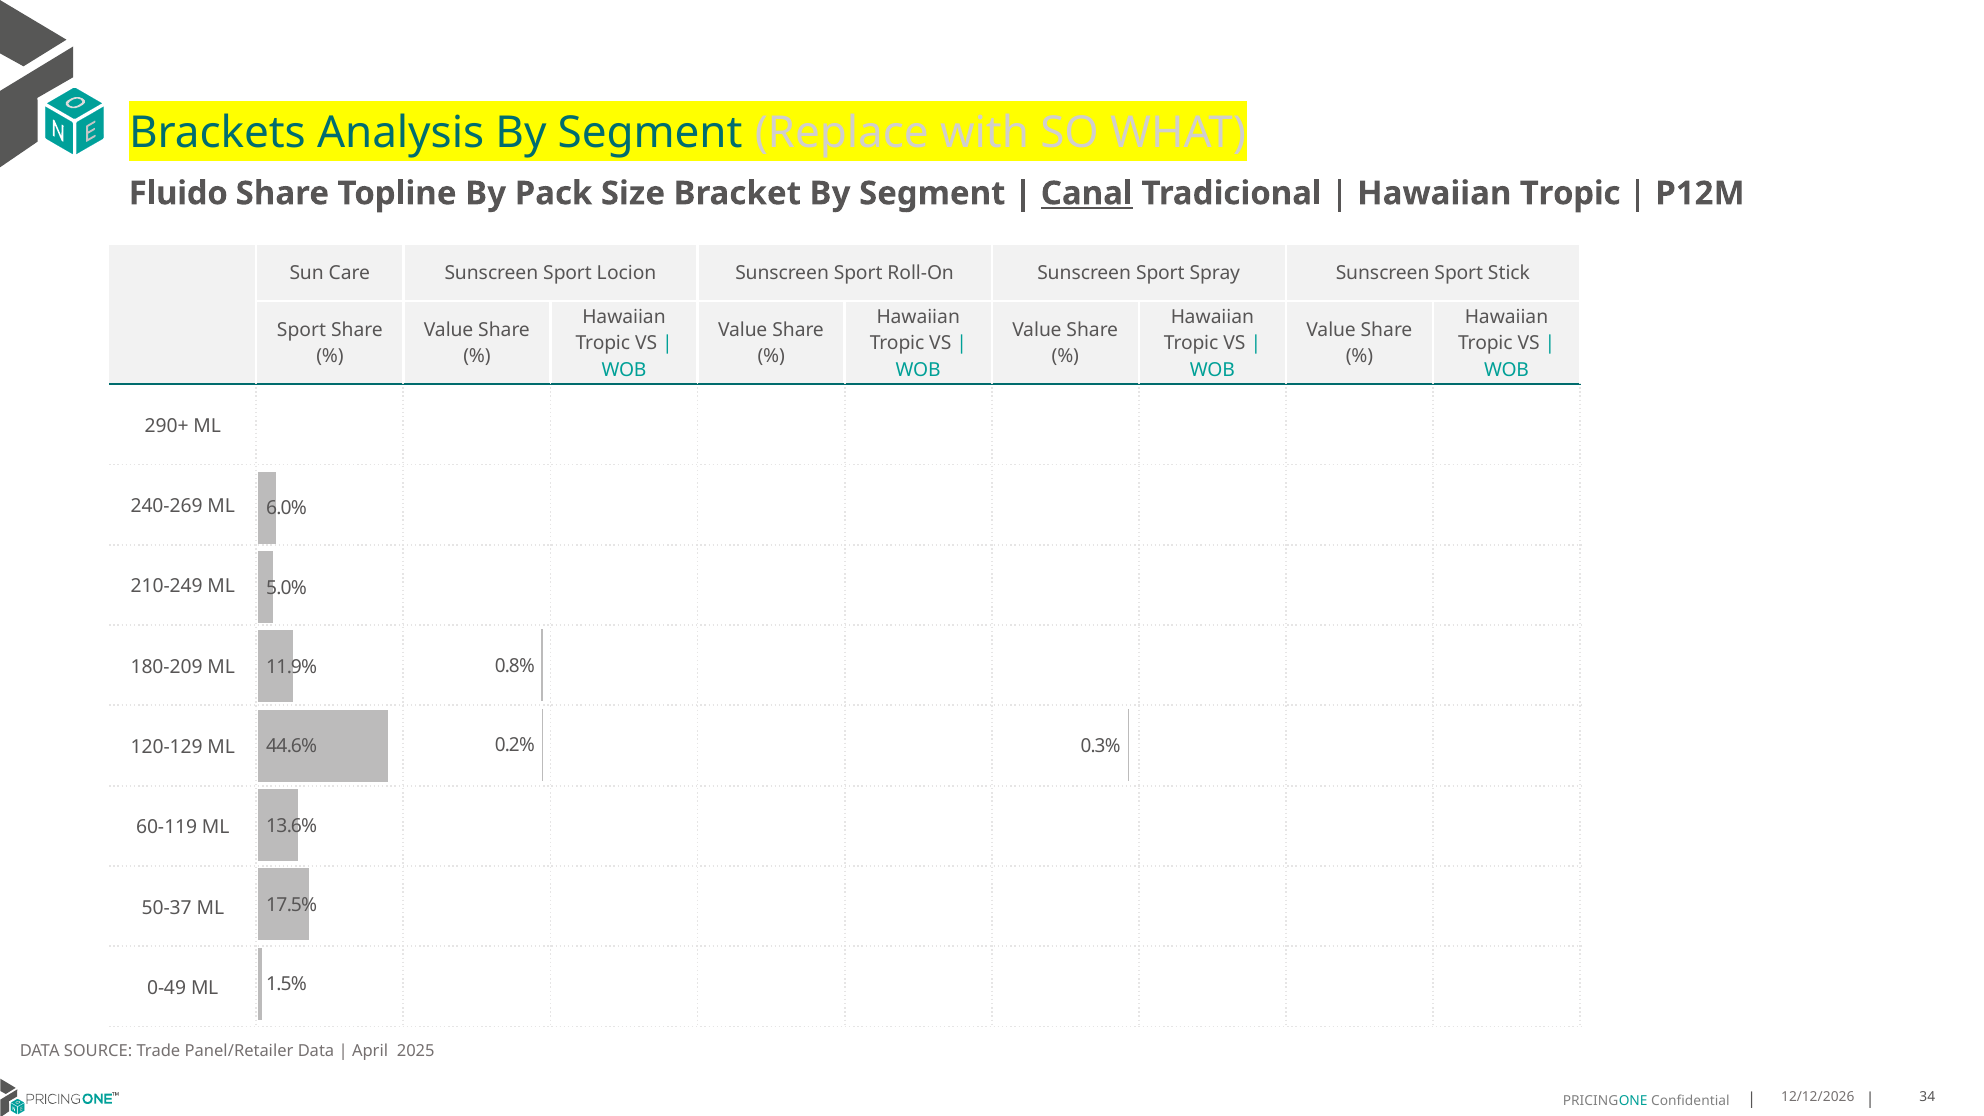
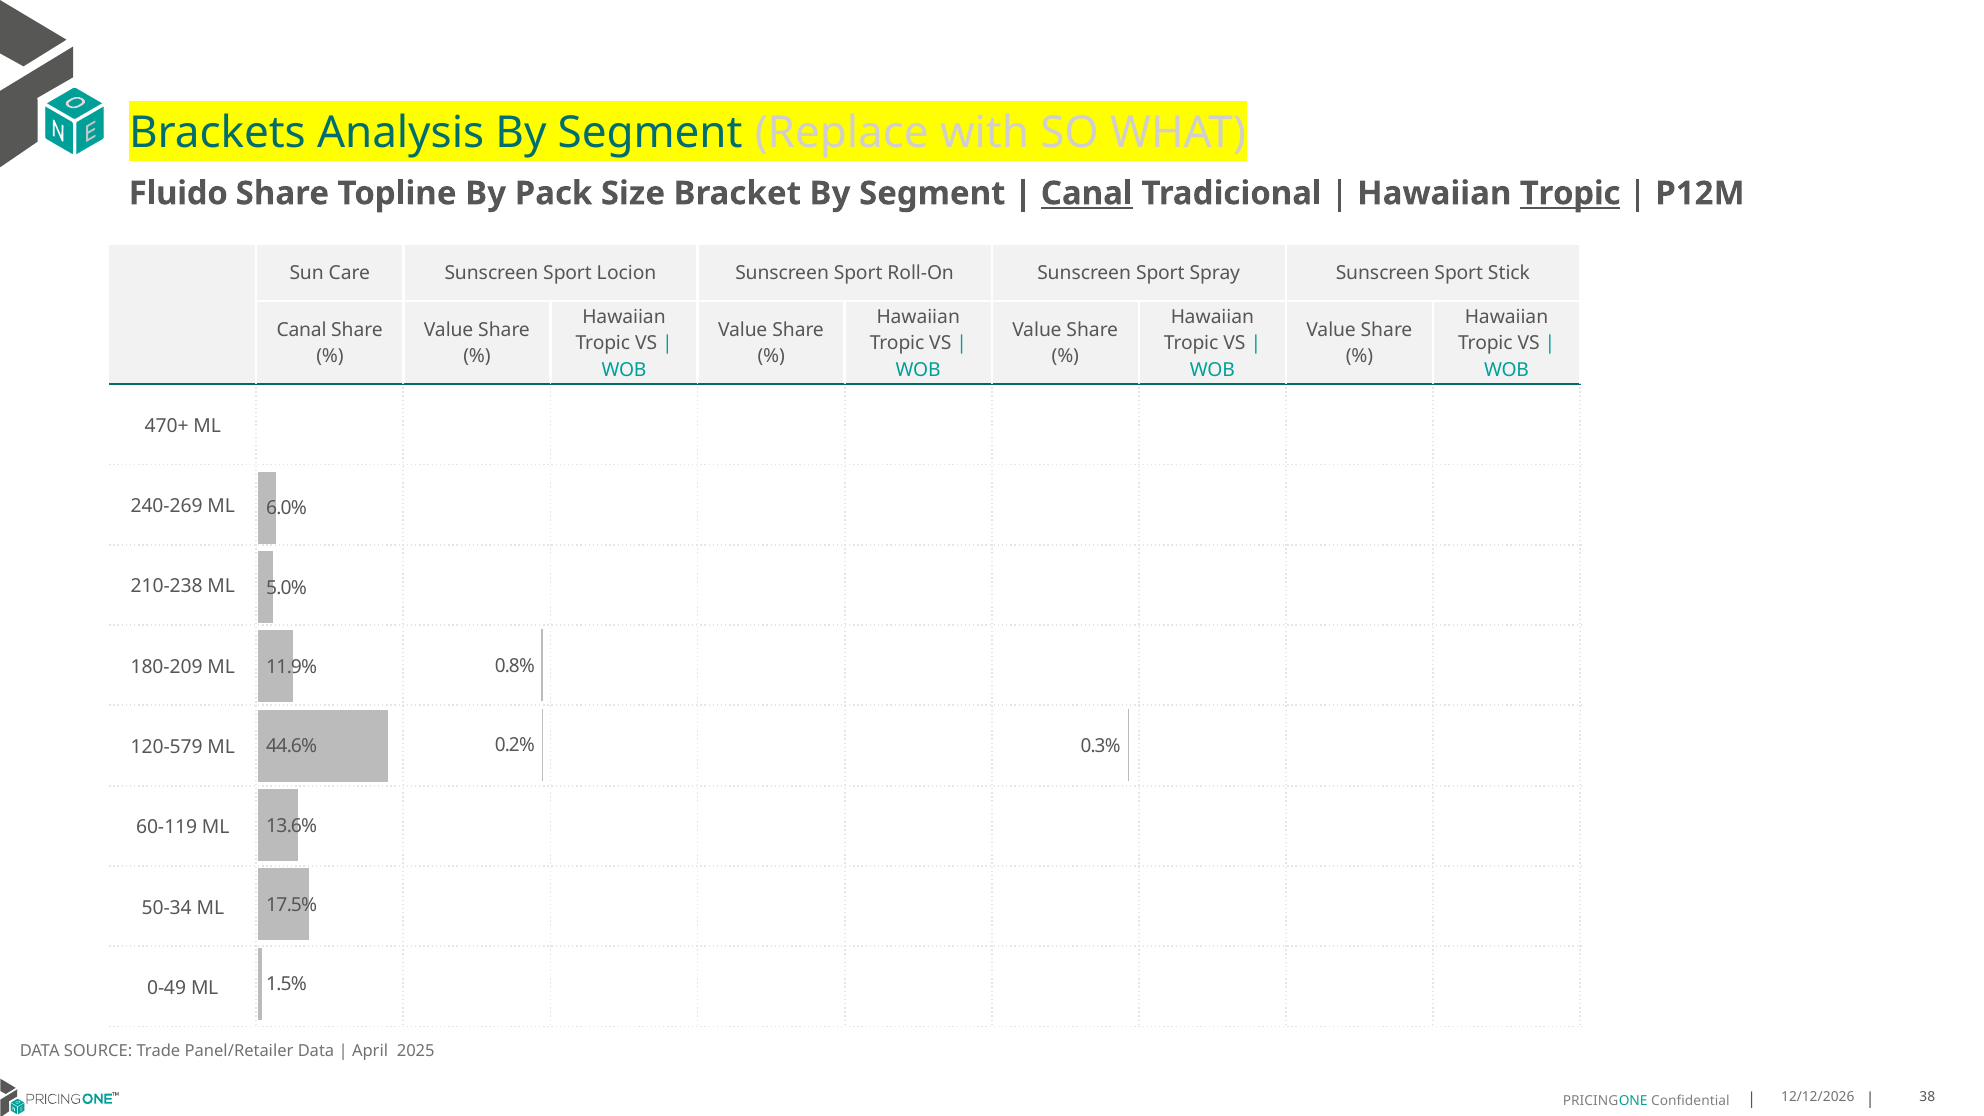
Tropic at (1570, 193) underline: none -> present
Sport at (301, 331): Sport -> Canal
290+: 290+ -> 470+
210-249: 210-249 -> 210-238
120-129: 120-129 -> 120-579
50-37: 50-37 -> 50-34
34: 34 -> 38
